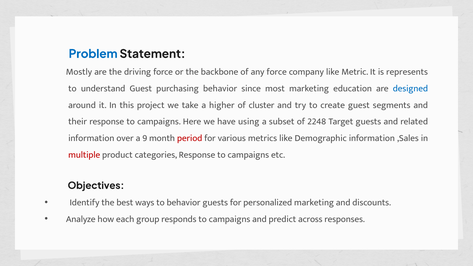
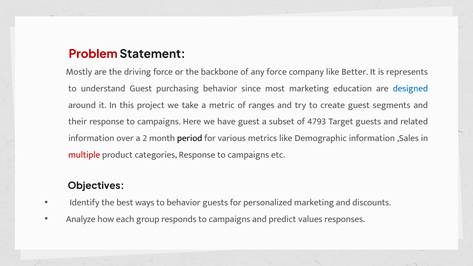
Problem colour: blue -> red
Metric: Metric -> Better
higher: higher -> metric
cluster: cluster -> ranges
have using: using -> guest
2248: 2248 -> 4793
9: 9 -> 2
period colour: red -> black
across: across -> values
